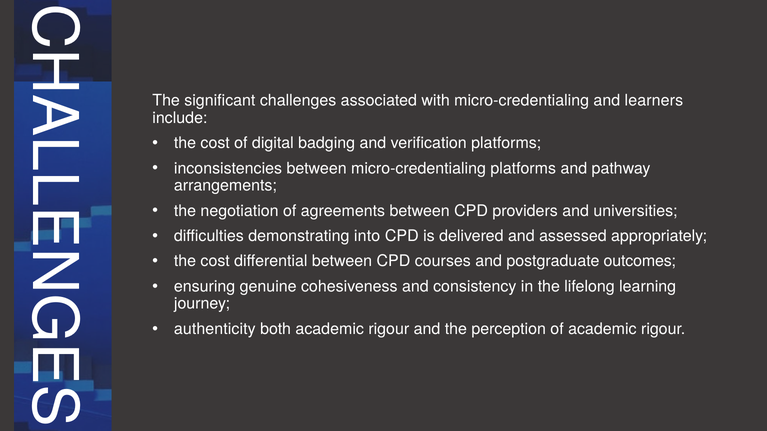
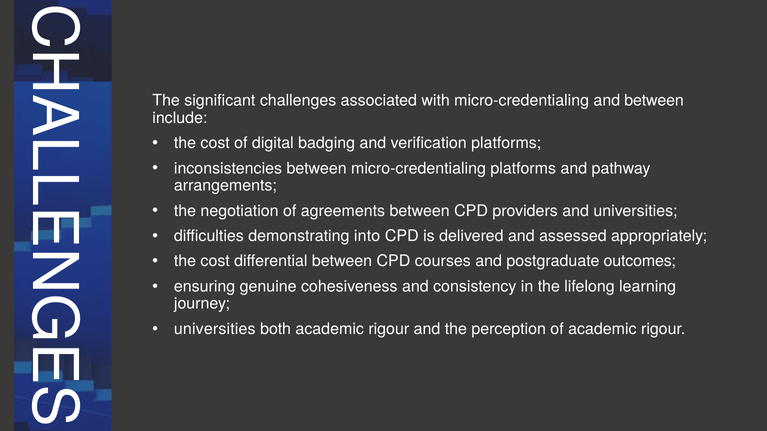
and learners: learners -> between
authenticity at (215, 329): authenticity -> universities
